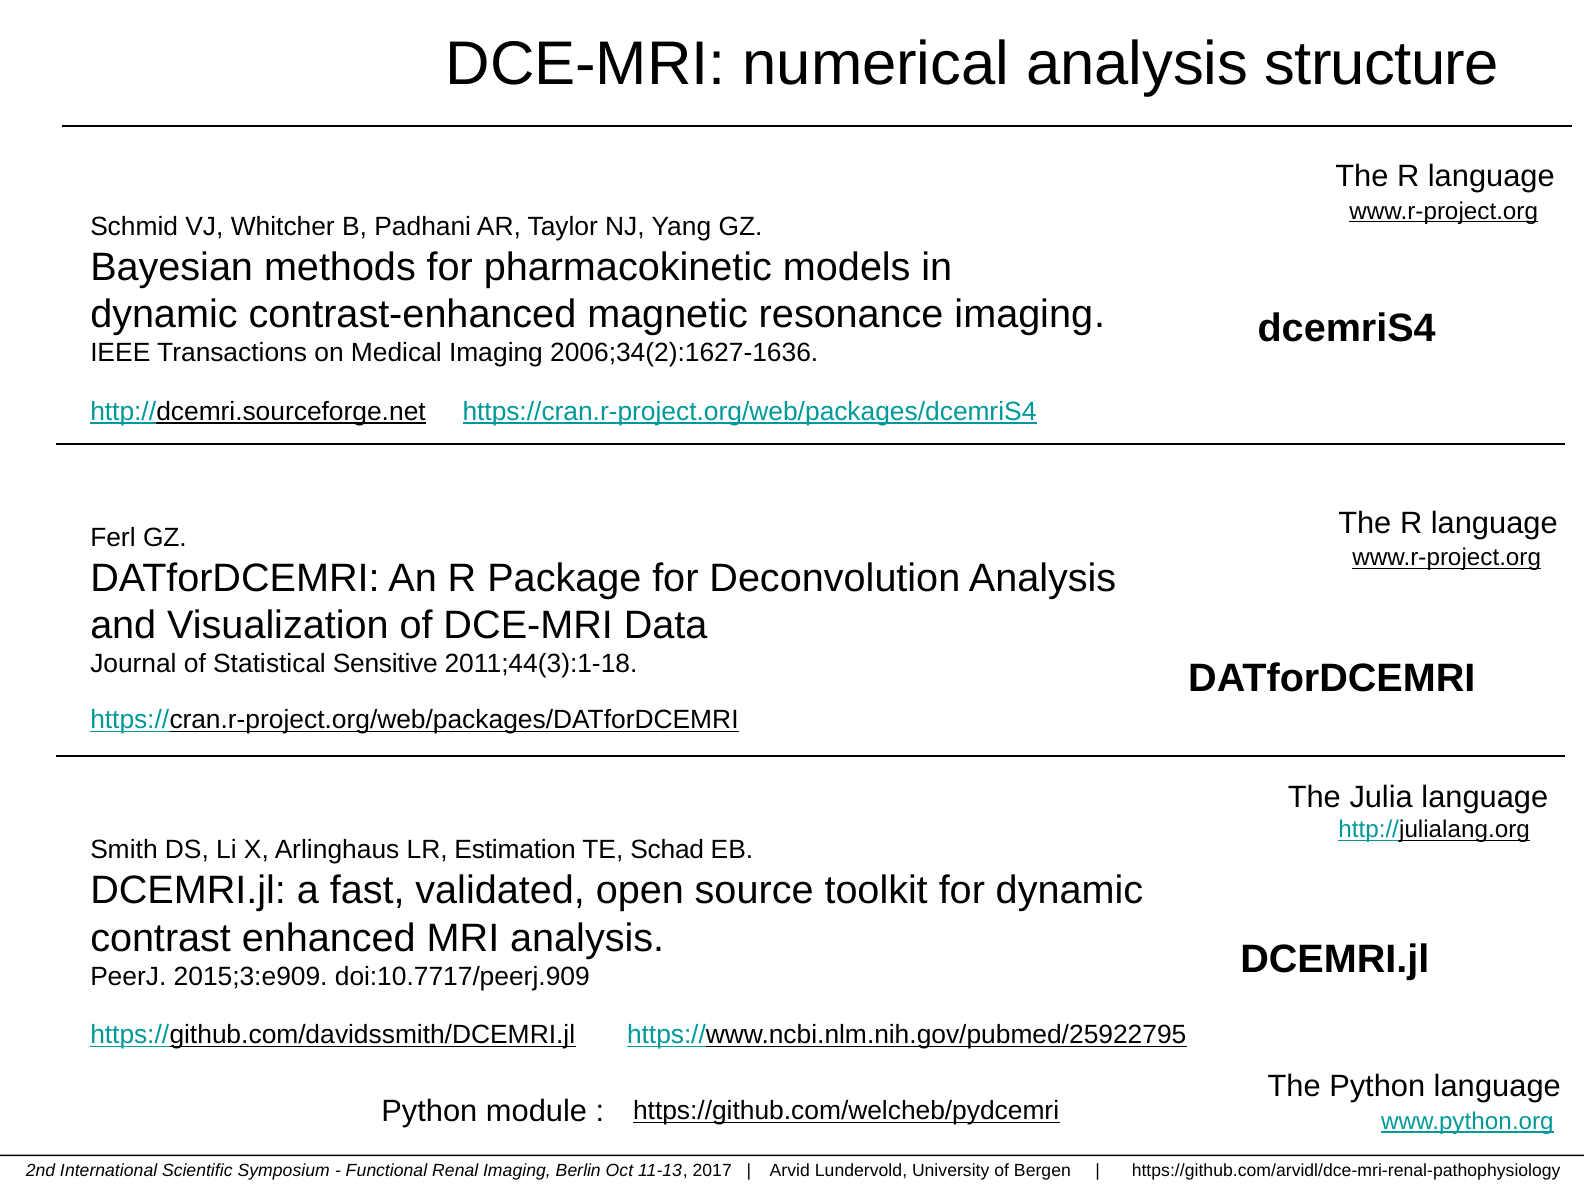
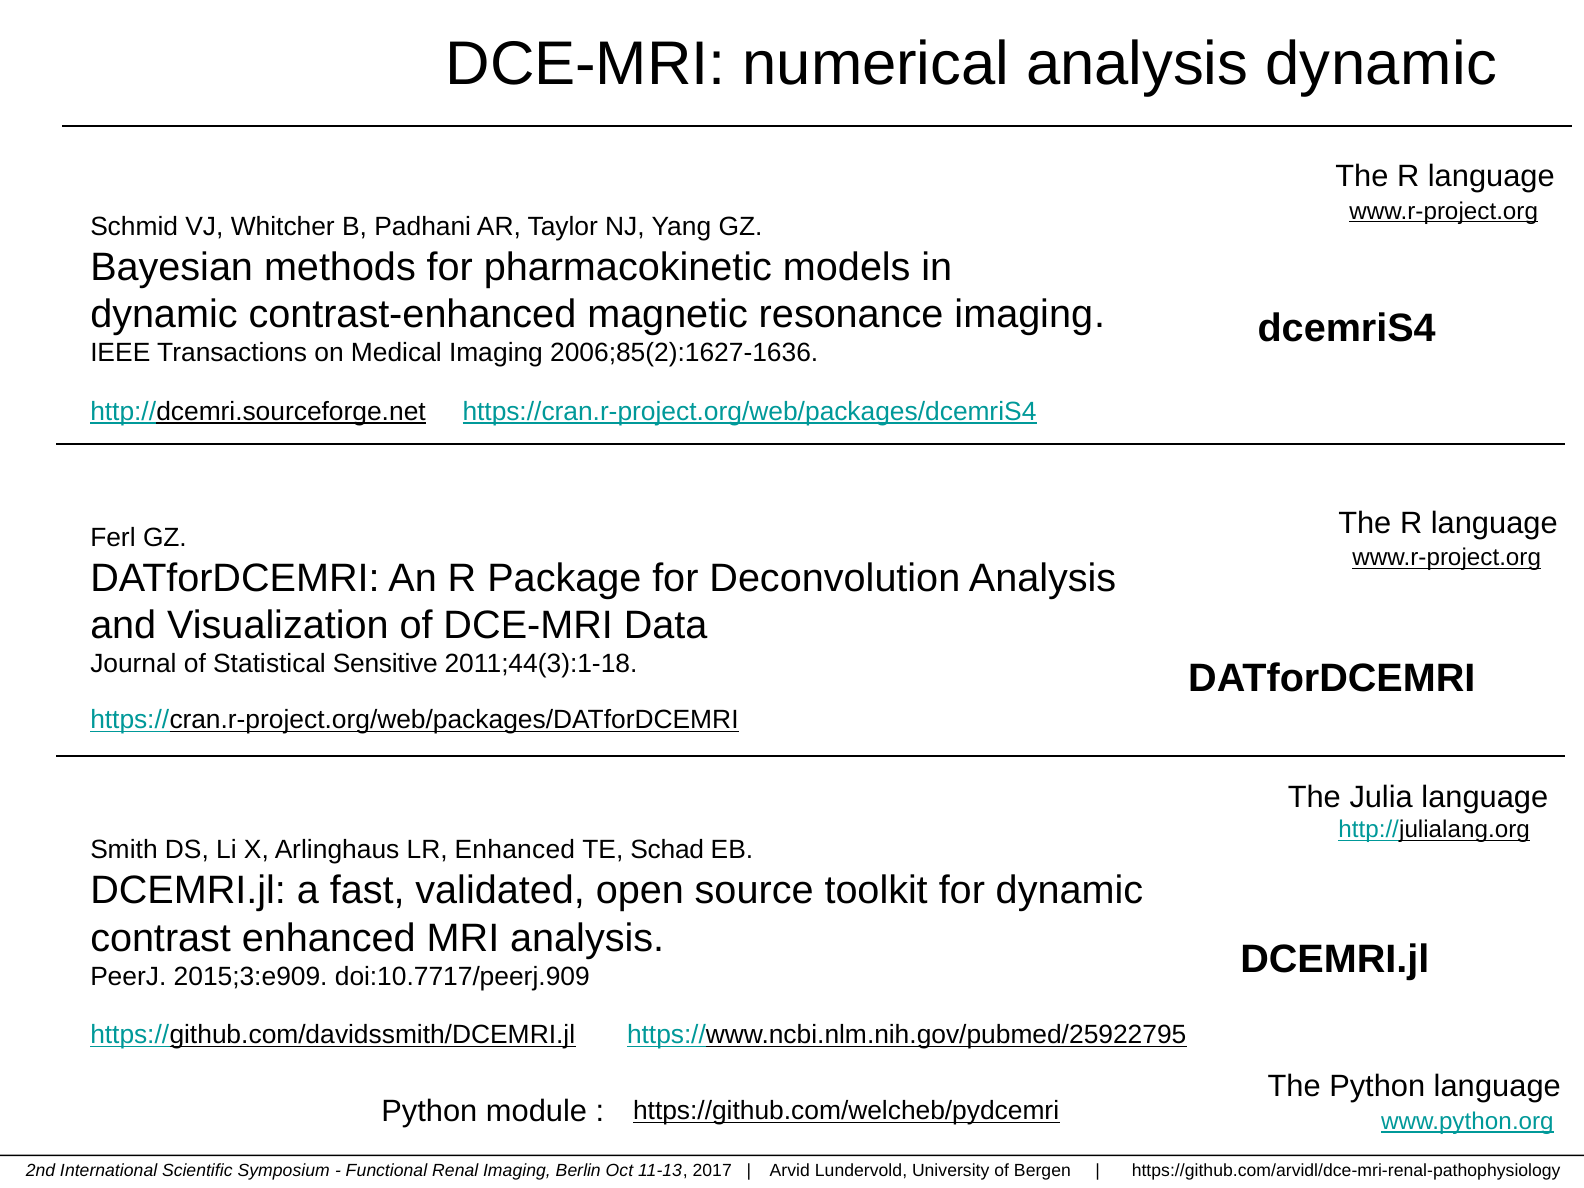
analysis structure: structure -> dynamic
2006;34(2):1627-1636: 2006;34(2):1627-1636 -> 2006;85(2):1627-1636
LR Estimation: Estimation -> Enhanced
